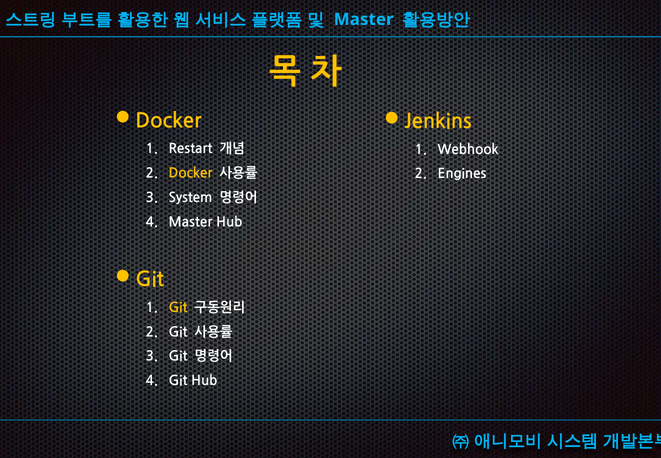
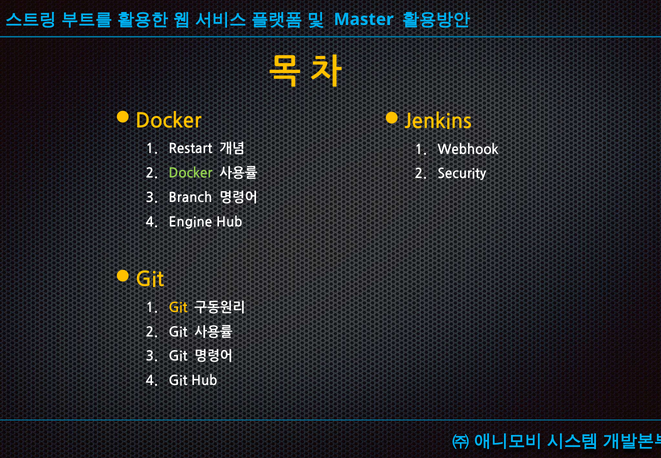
Docker colour: yellow -> light green
Engines: Engines -> Security
System: System -> Branch
Master at (190, 222): Master -> Engine
